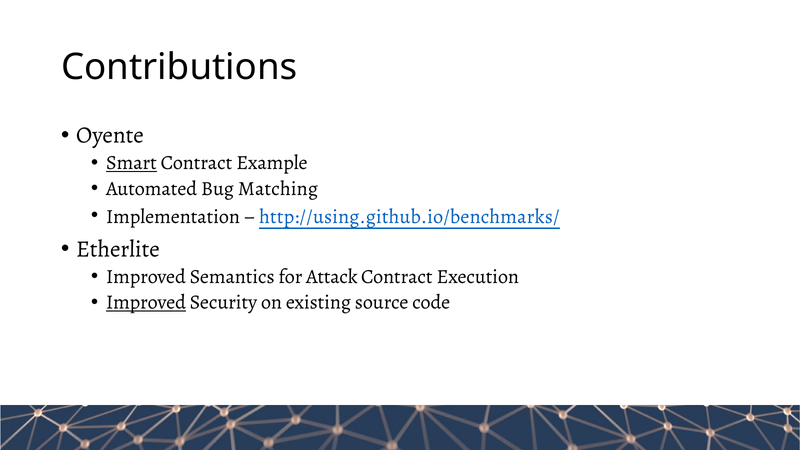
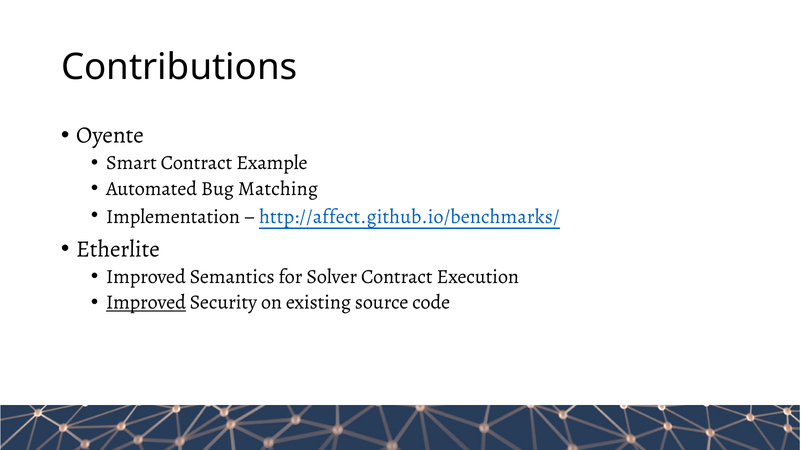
Smart underline: present -> none
http://using.github.io/benchmarks/: http://using.github.io/benchmarks/ -> http://affect.github.io/benchmarks/
Attack: Attack -> Solver
